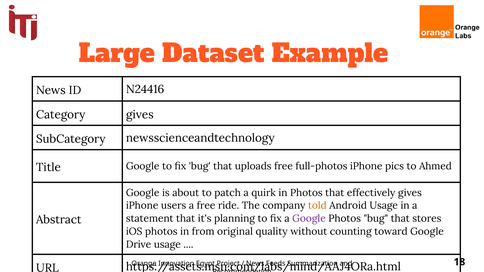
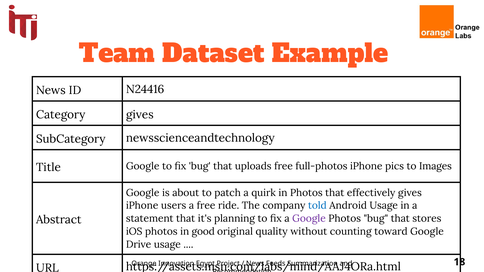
Large: Large -> Team
Ahmed: Ahmed -> Images
told colour: orange -> blue
from: from -> good
